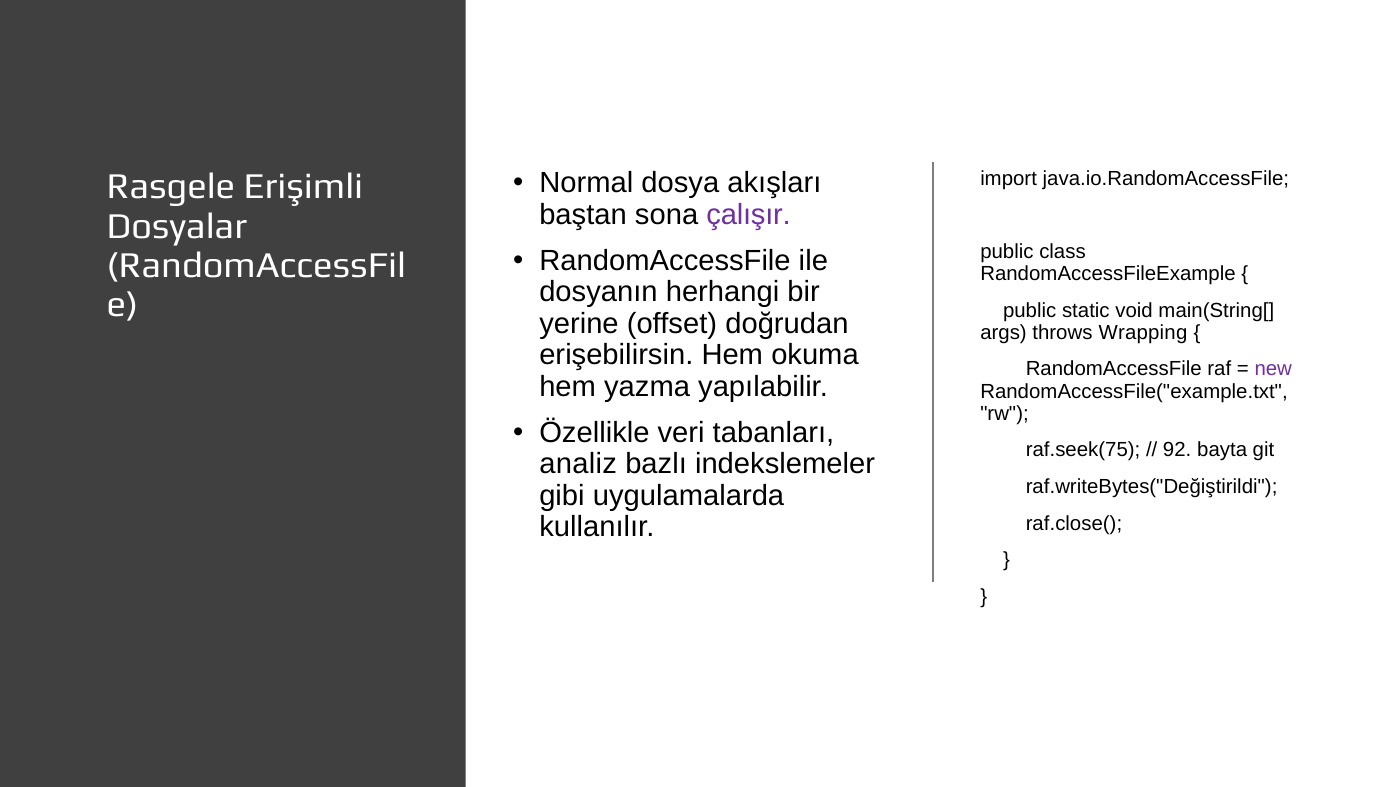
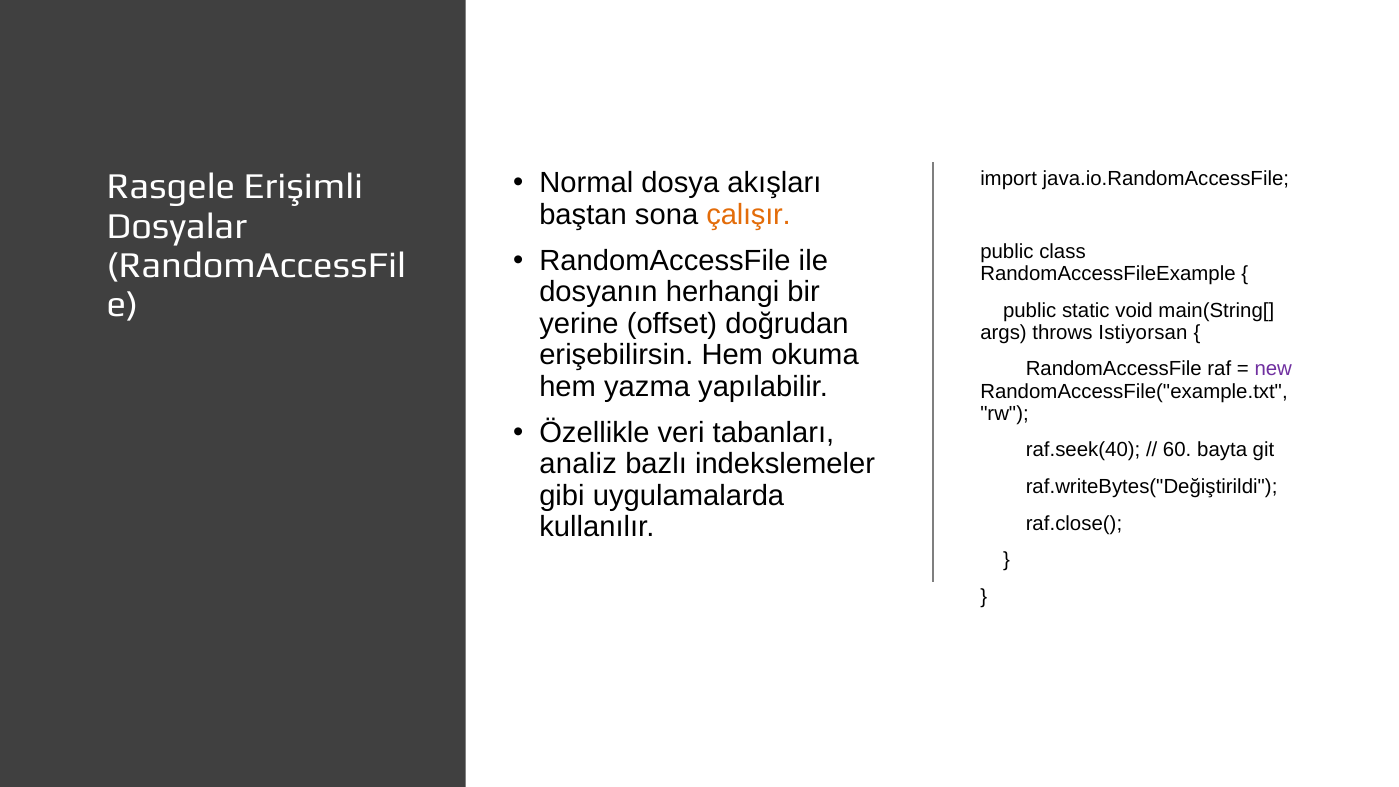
çalışır colour: purple -> orange
Wrapping: Wrapping -> Istiyorsan
raf.seek(75: raf.seek(75 -> raf.seek(40
92: 92 -> 60
